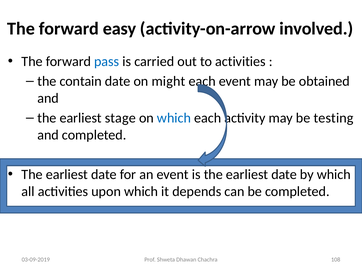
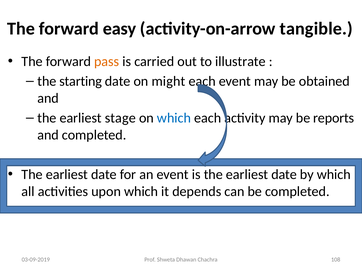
involved: involved -> tangible
pass colour: blue -> orange
to activities: activities -> illustrate
contain: contain -> starting
testing: testing -> reports
